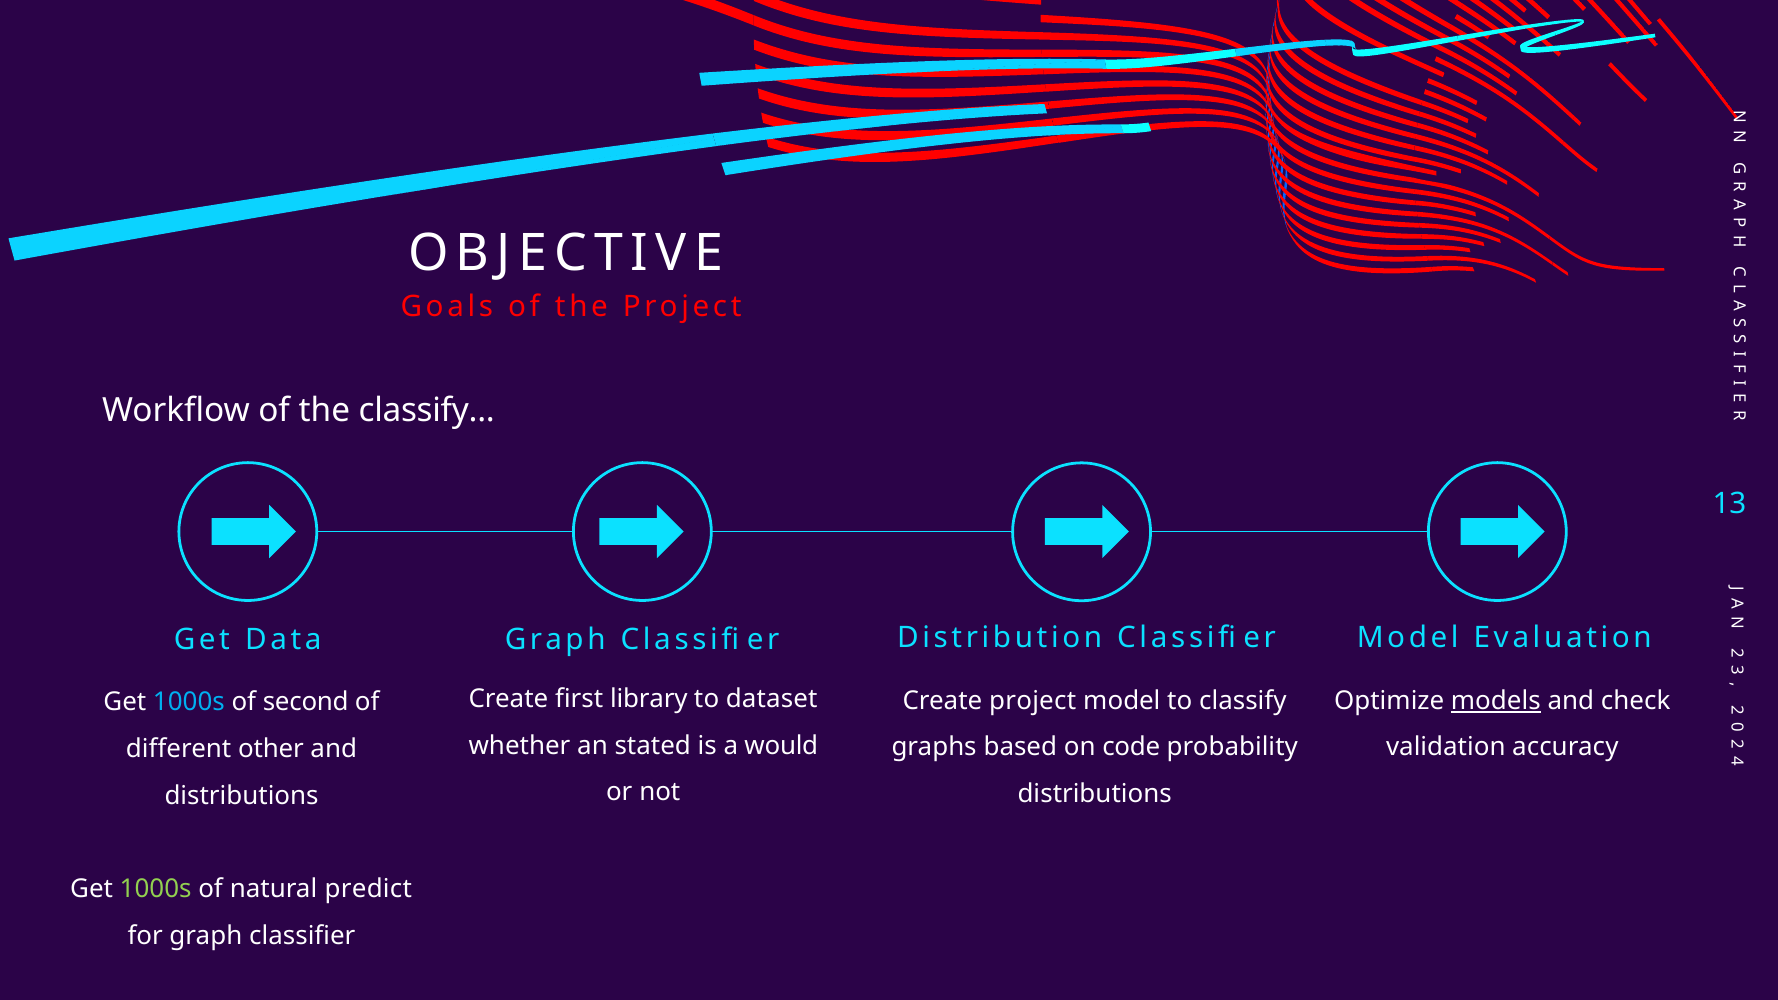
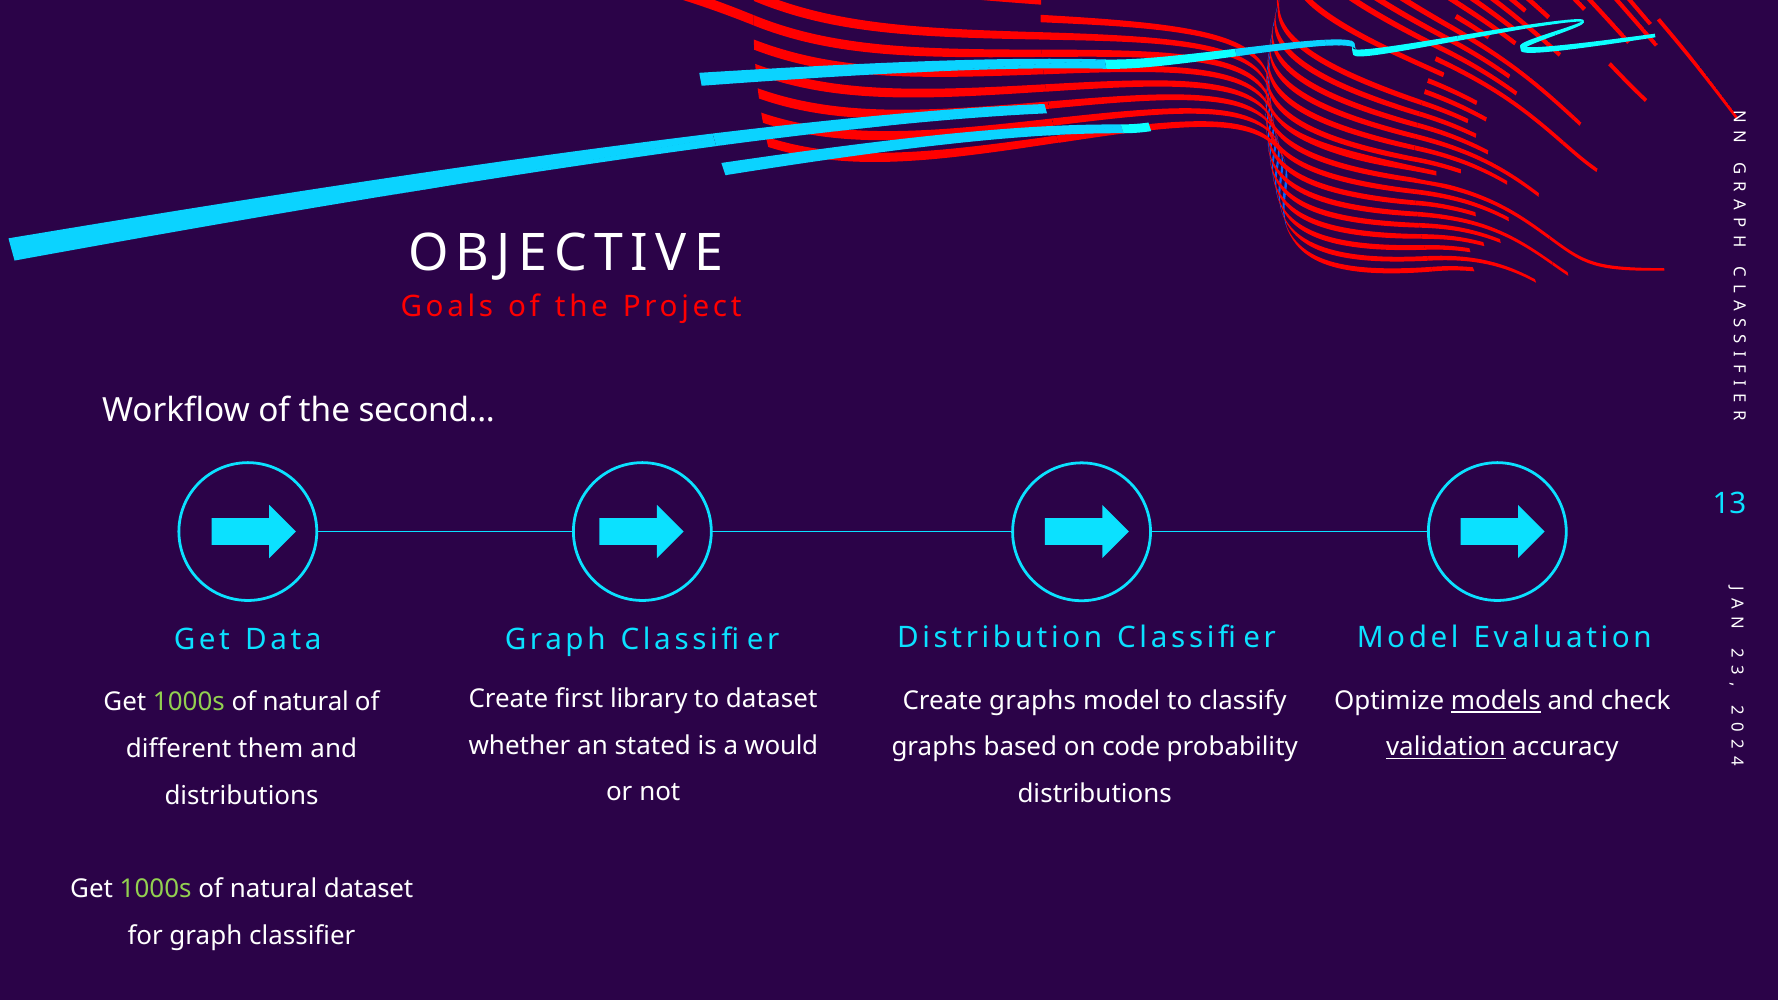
the classify: classify -> second
Create project: project -> graphs
1000s at (189, 702) colour: light blue -> light green
second at (306, 702): second -> natural
validation underline: none -> present
other: other -> them
natural predict: predict -> dataset
